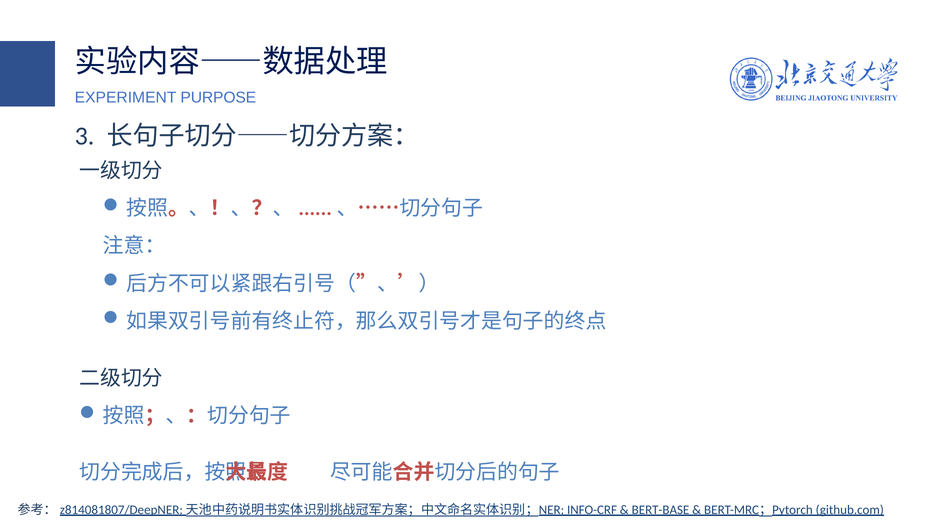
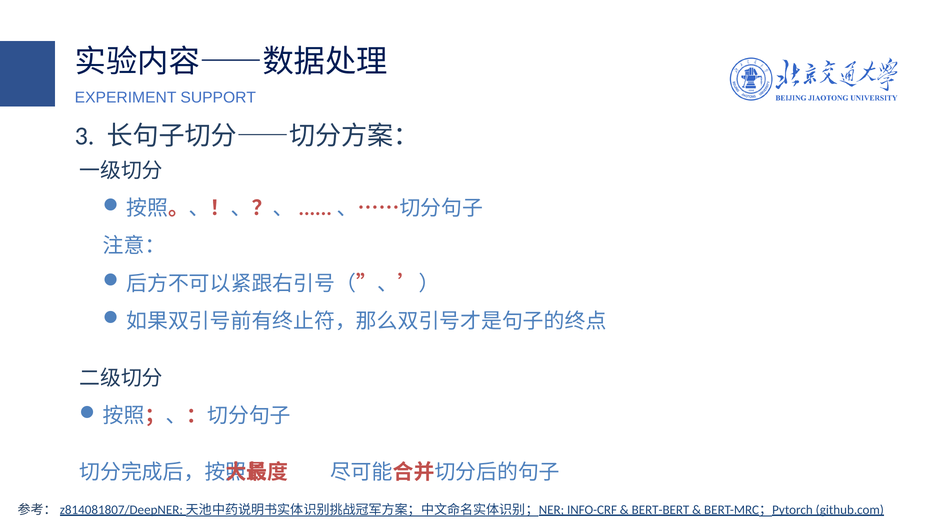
PURPOSE: PURPOSE -> SUPPORT
BERT-BASE: BERT-BASE -> BERT-BERT
